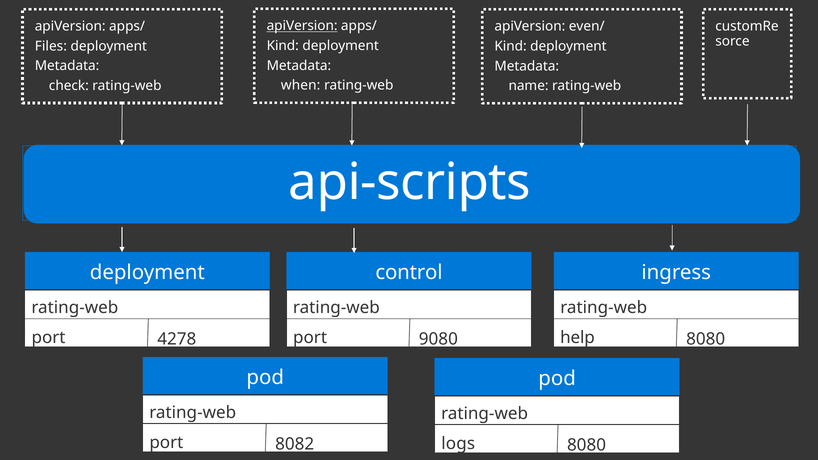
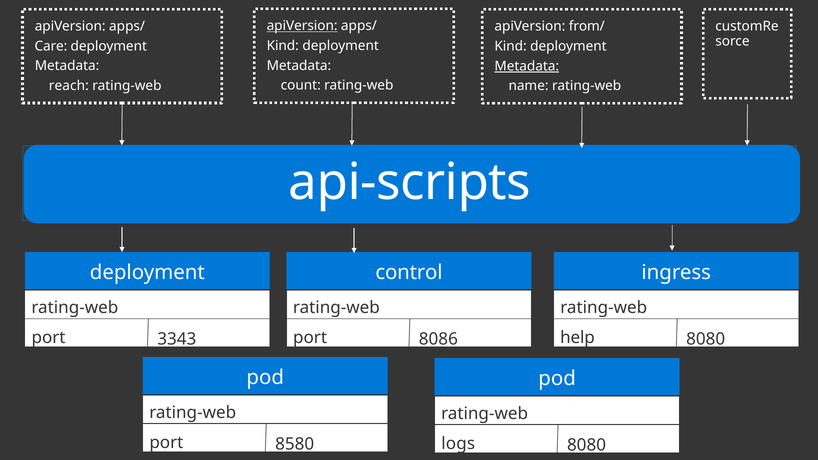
even/: even/ -> from/
Files: Files -> Care
Metadata at (527, 66) underline: none -> present
when: when -> count
check: check -> reach
4278: 4278 -> 3343
9080: 9080 -> 8086
8082: 8082 -> 8580
